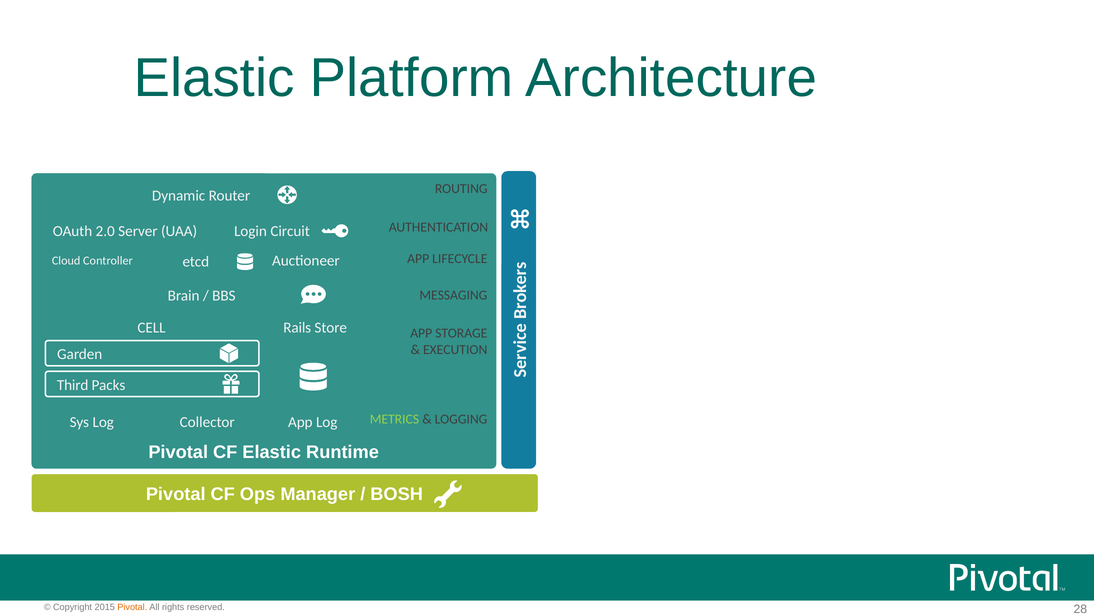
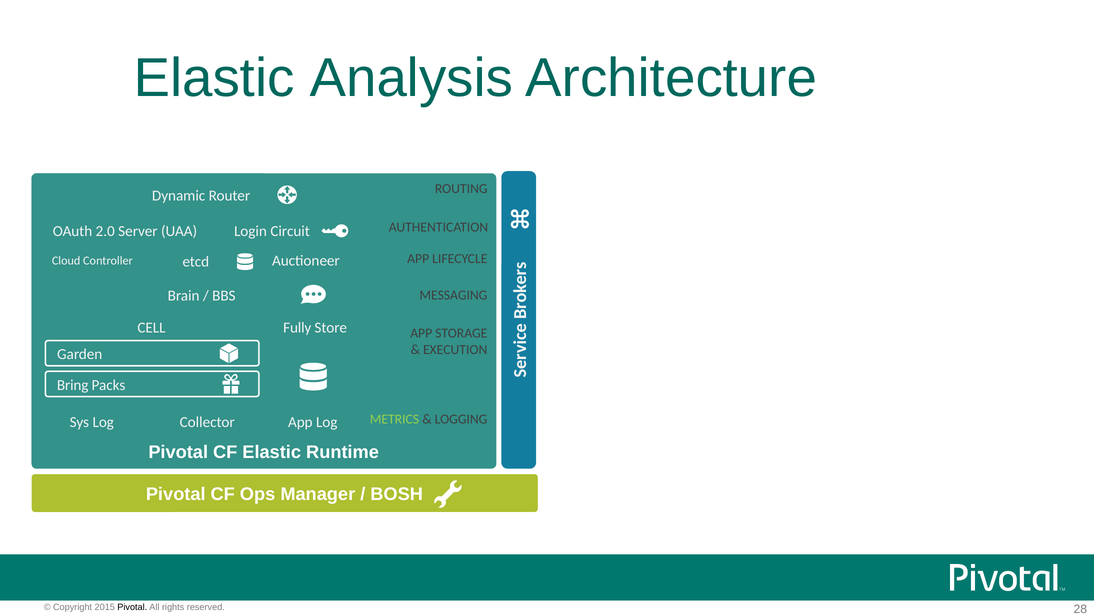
Elastic Platform: Platform -> Analysis
Rails at (297, 328): Rails -> Fully
Third: Third -> Bring
Pivotal at (132, 606) colour: orange -> black
